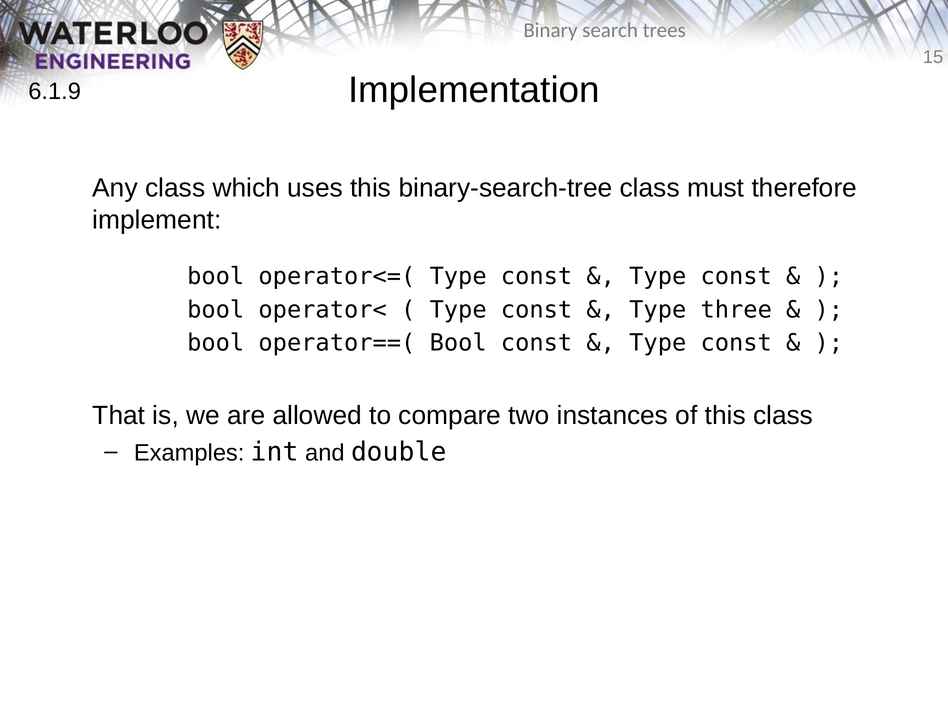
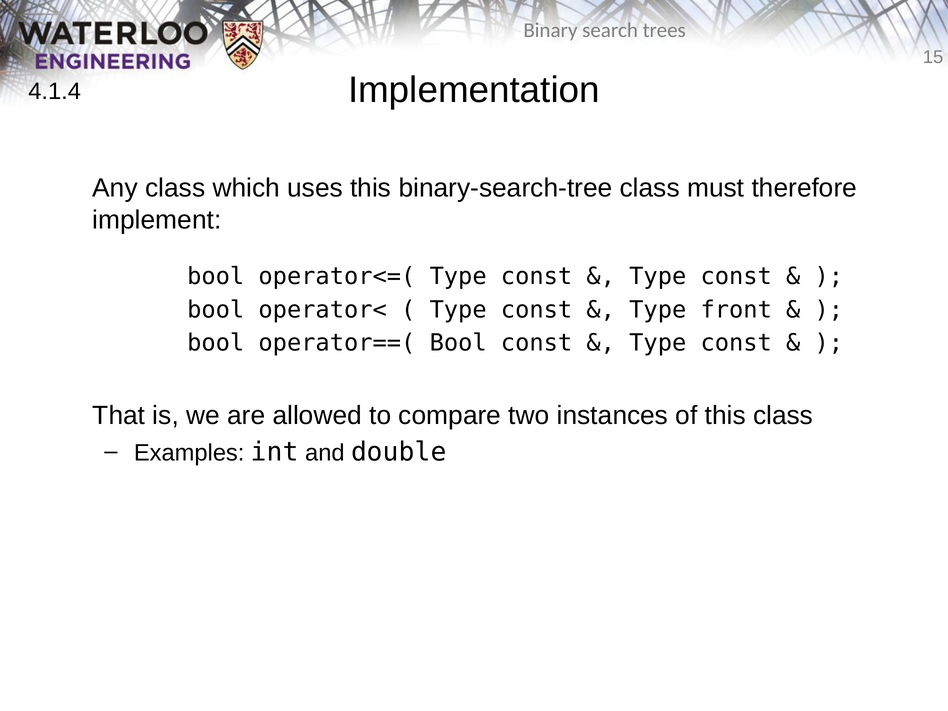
6.1.9: 6.1.9 -> 4.1.4
three: three -> front
